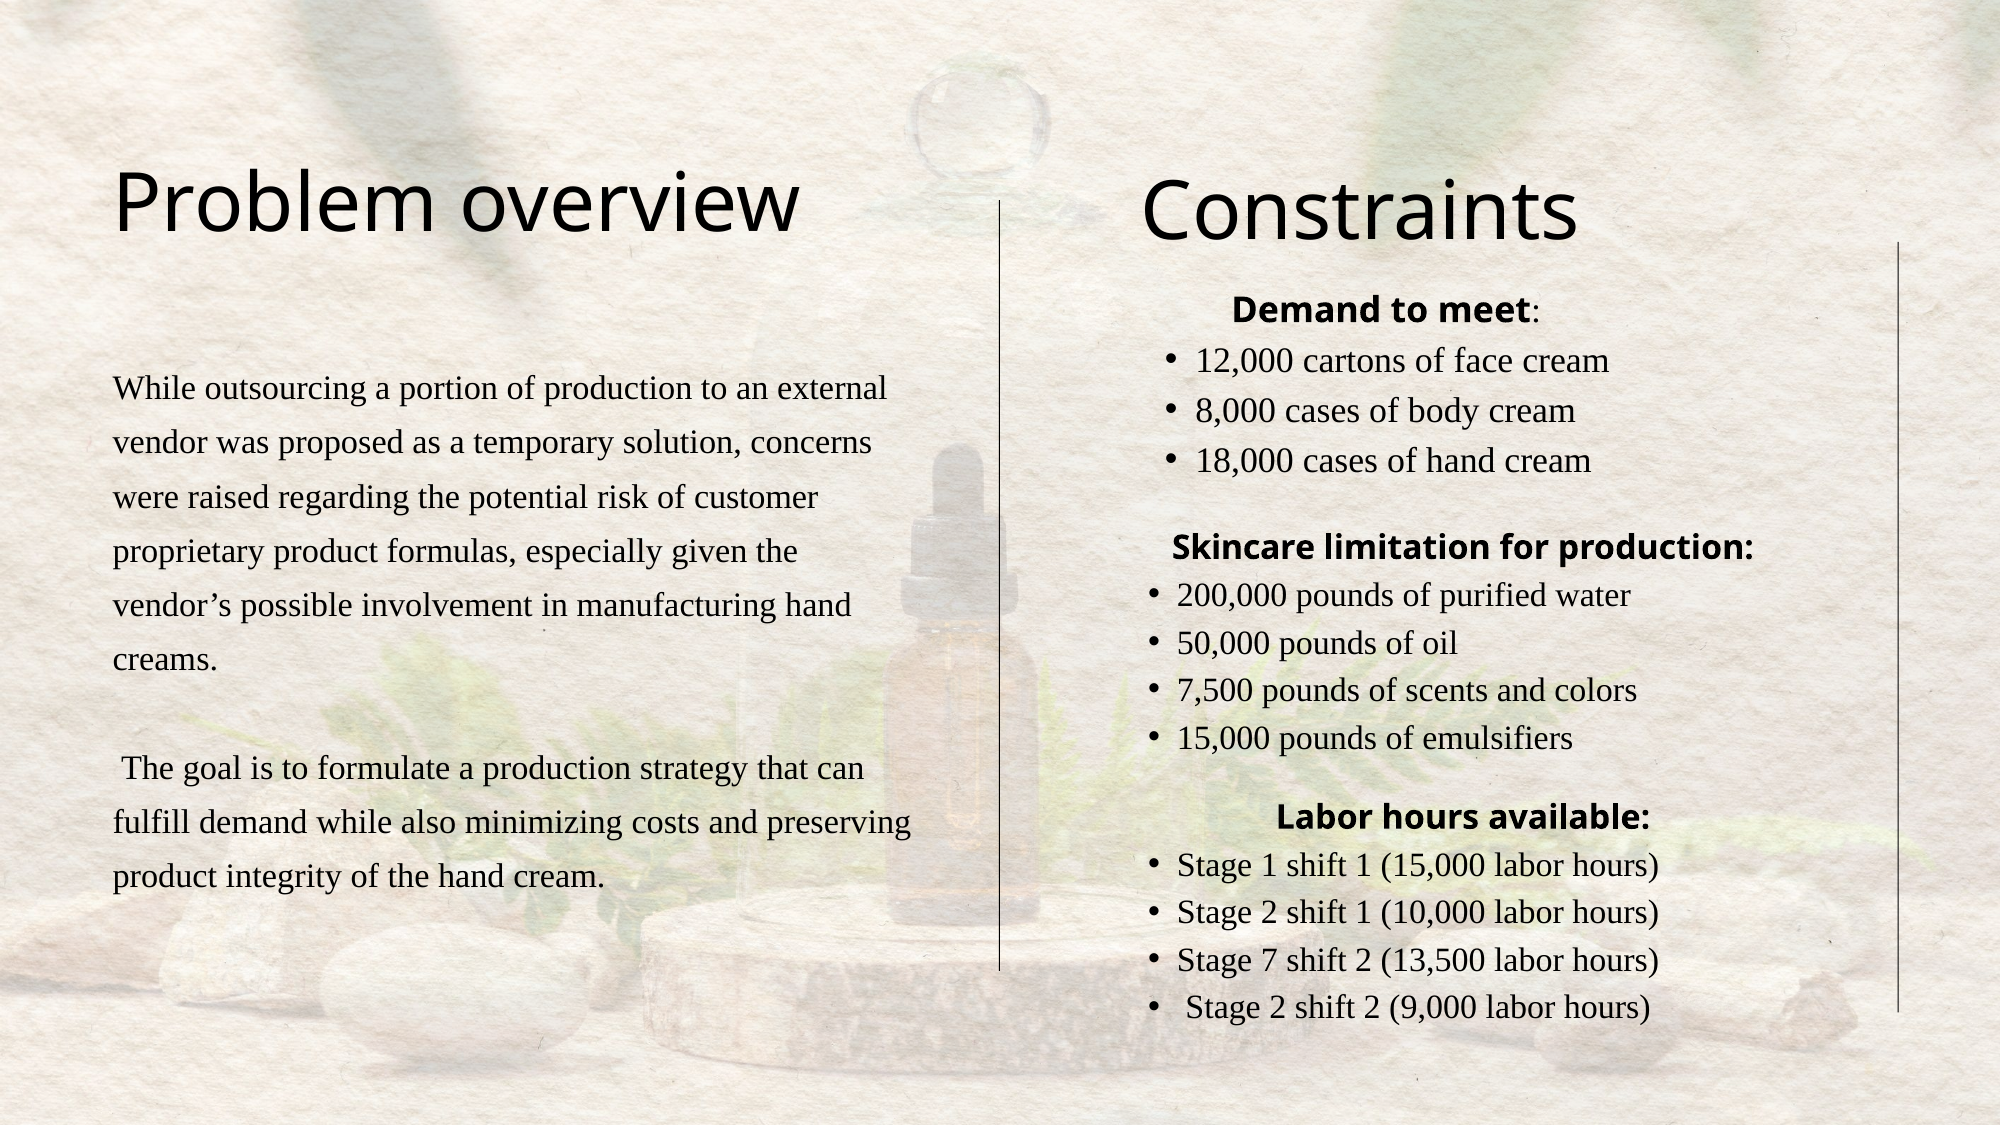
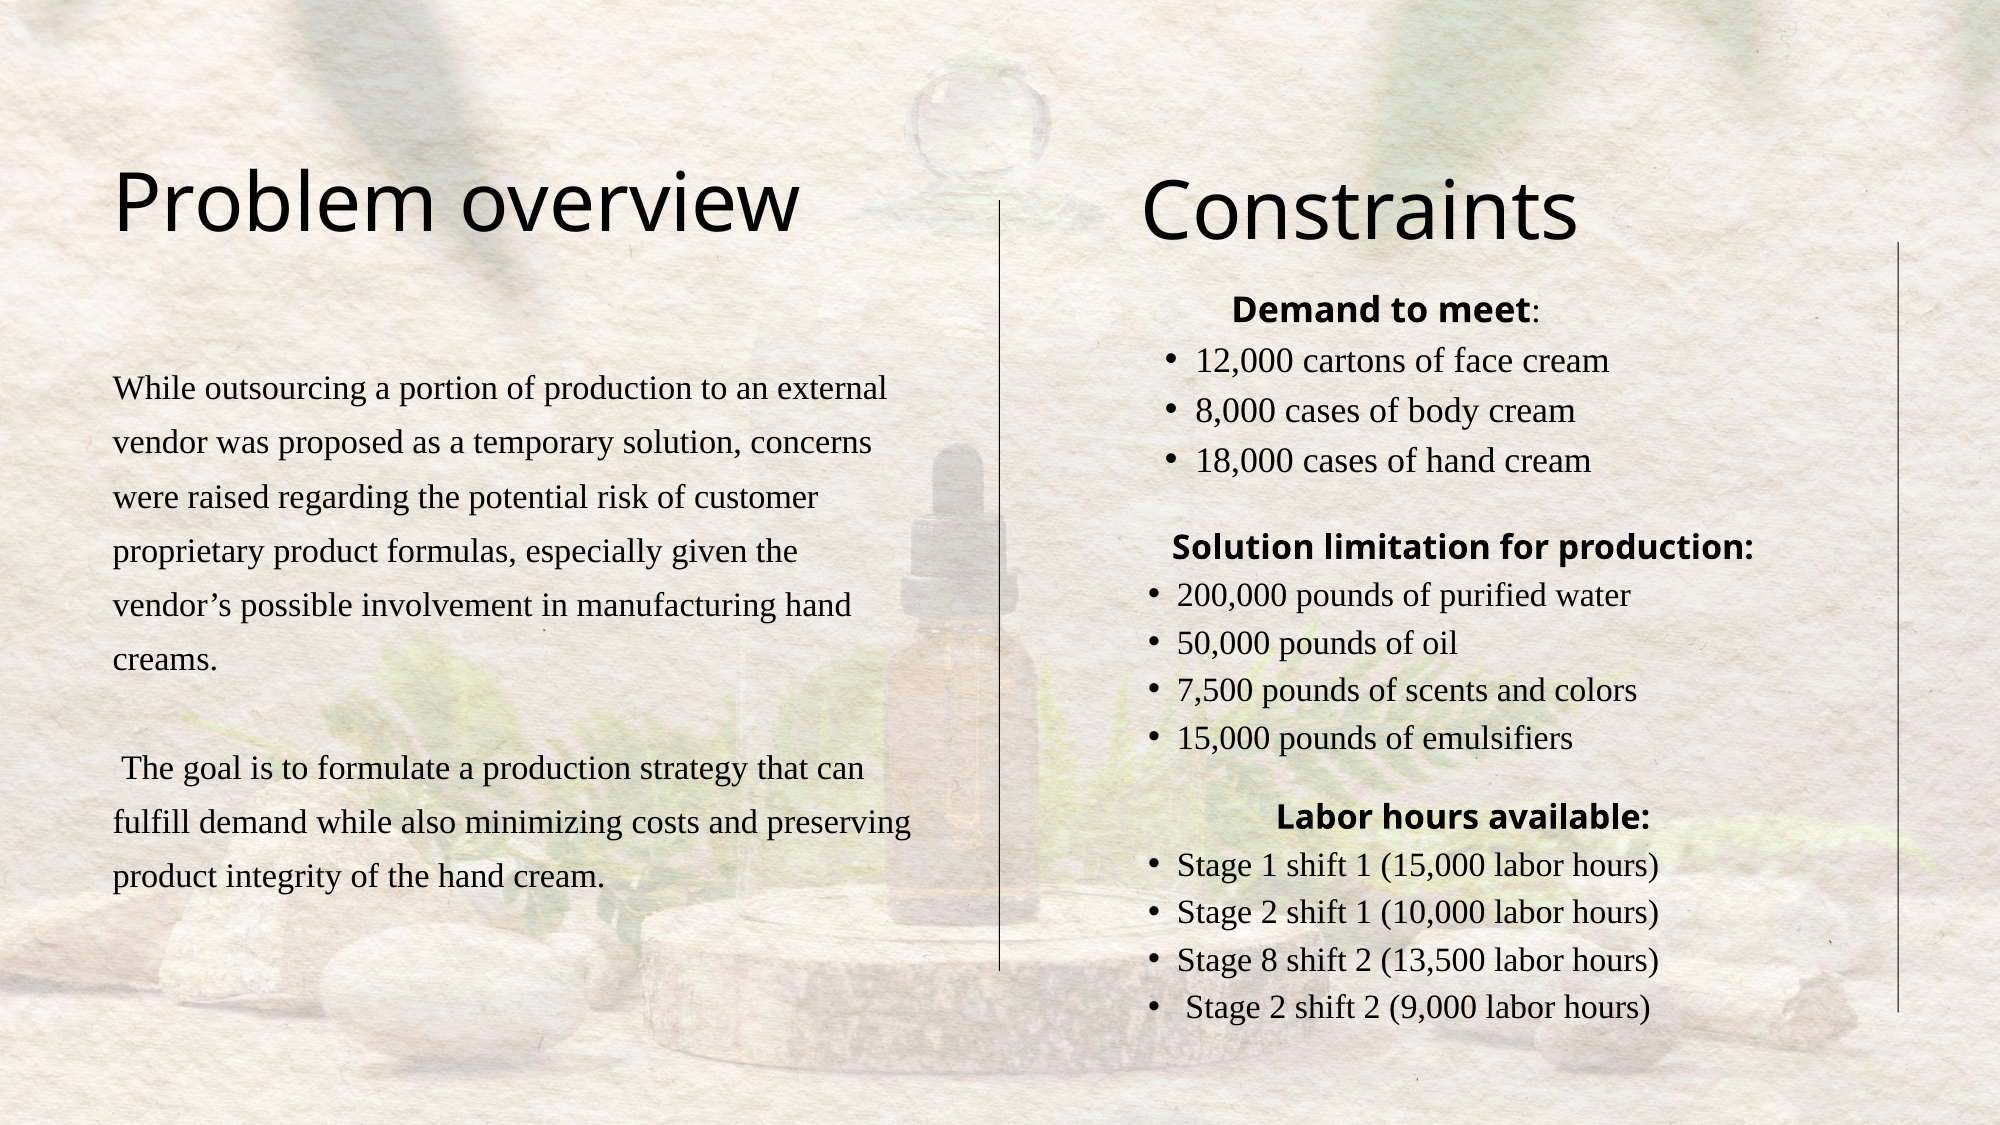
Skincare at (1244, 548): Skincare -> Solution
7: 7 -> 8
